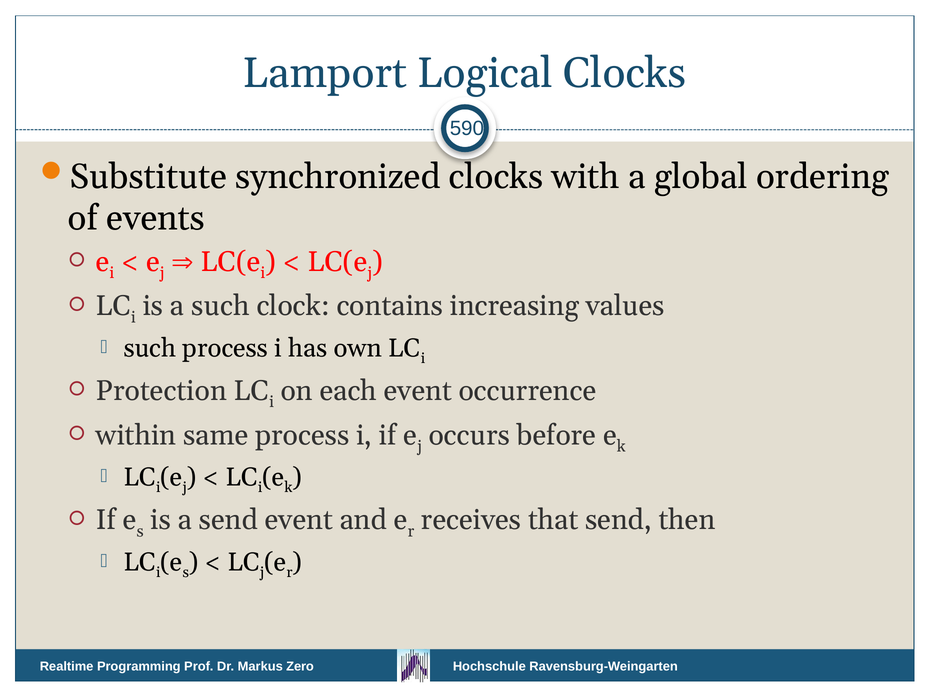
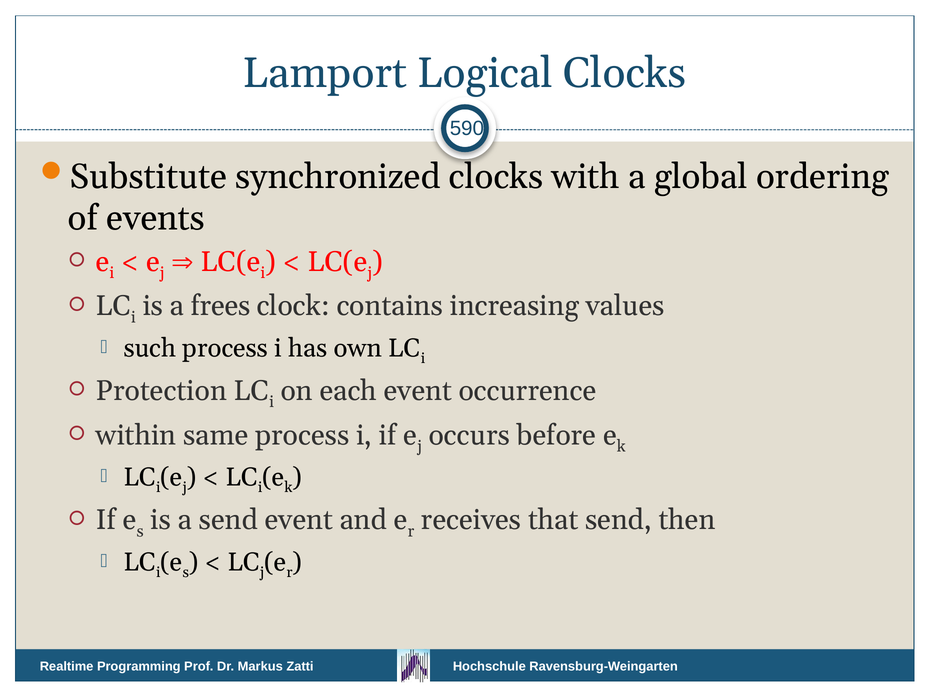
a such: such -> frees
Zero: Zero -> Zatti
